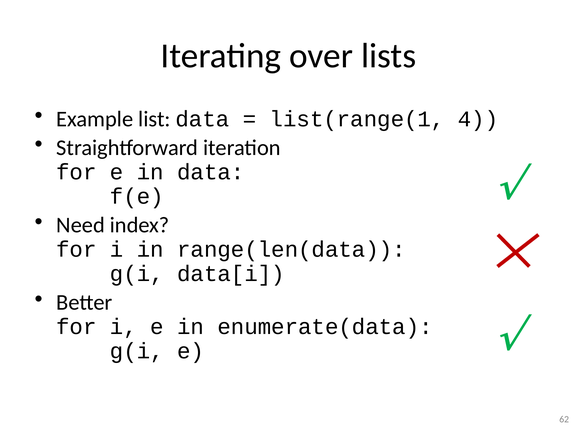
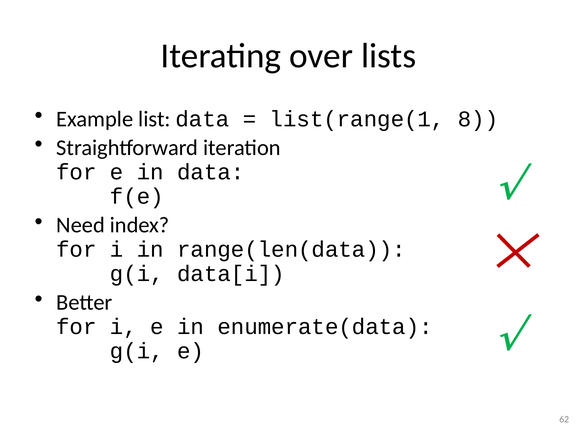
4: 4 -> 8
